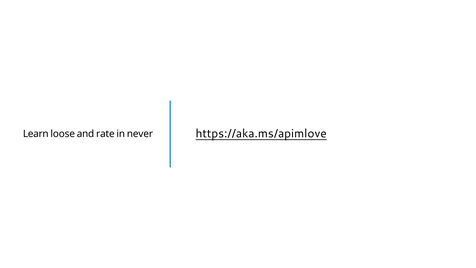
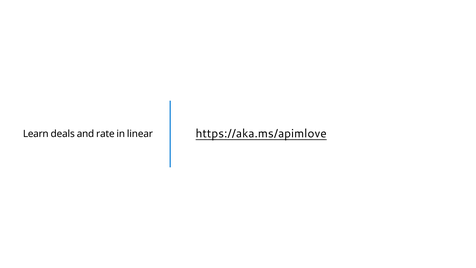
loose: loose -> deals
never: never -> linear
